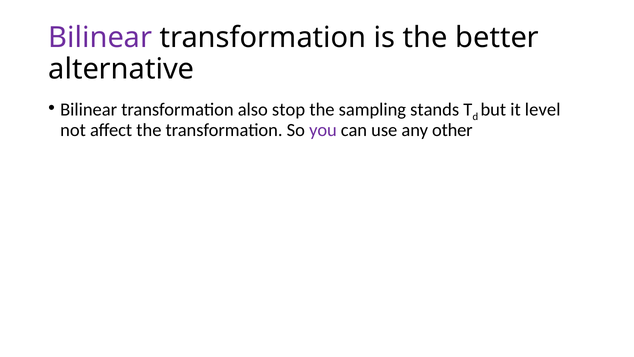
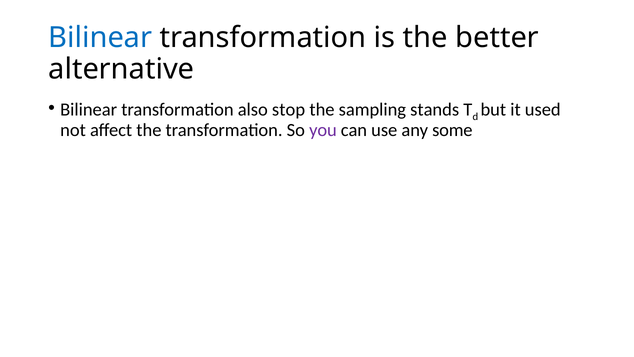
Bilinear at (100, 38) colour: purple -> blue
level: level -> used
other: other -> some
